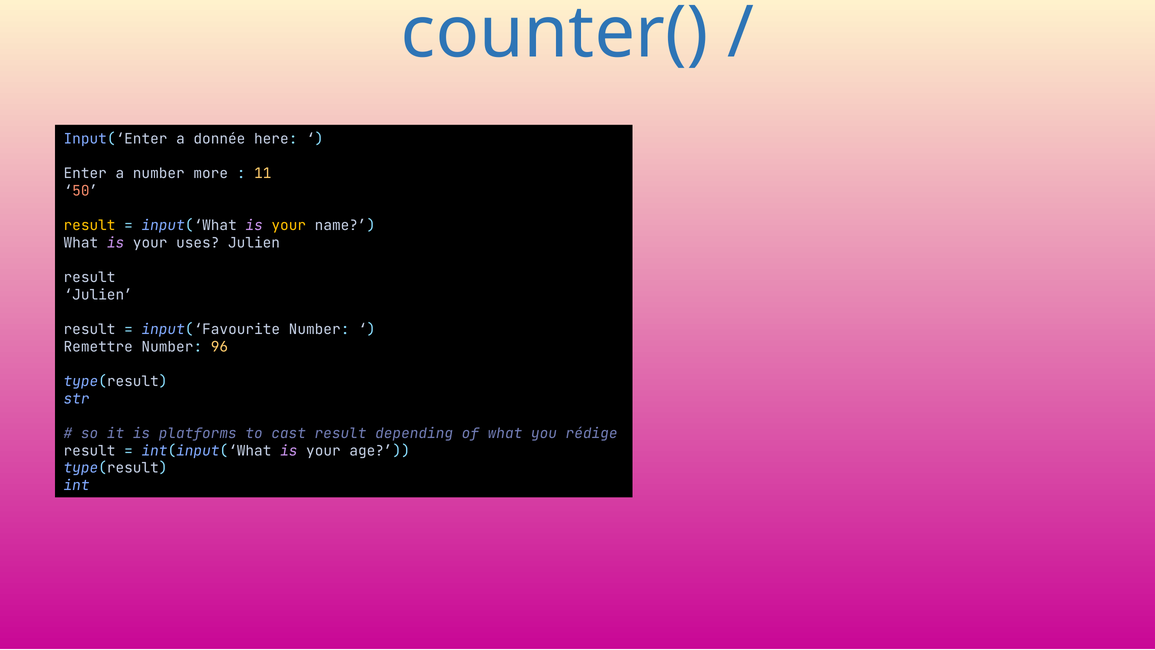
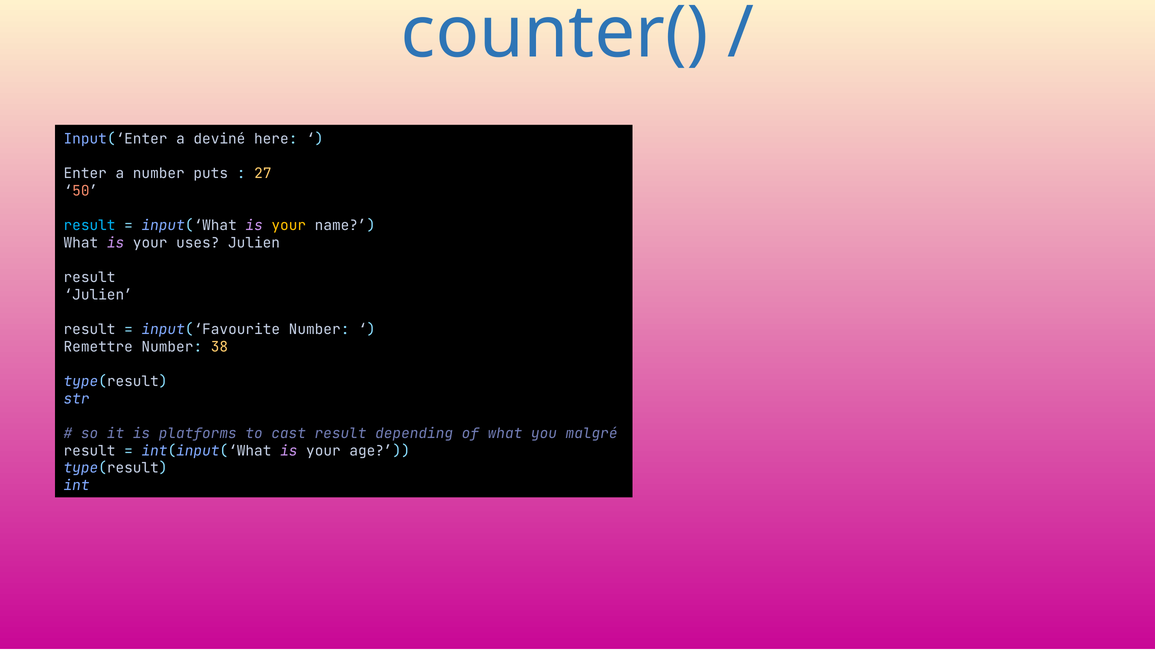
donnée: donnée -> deviné
more: more -> puts
11: 11 -> 27
result at (90, 225) colour: yellow -> light blue
96: 96 -> 38
rédige: rédige -> malgré
